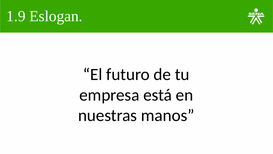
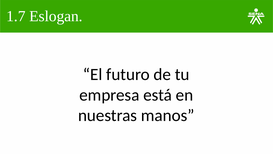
1.9: 1.9 -> 1.7
